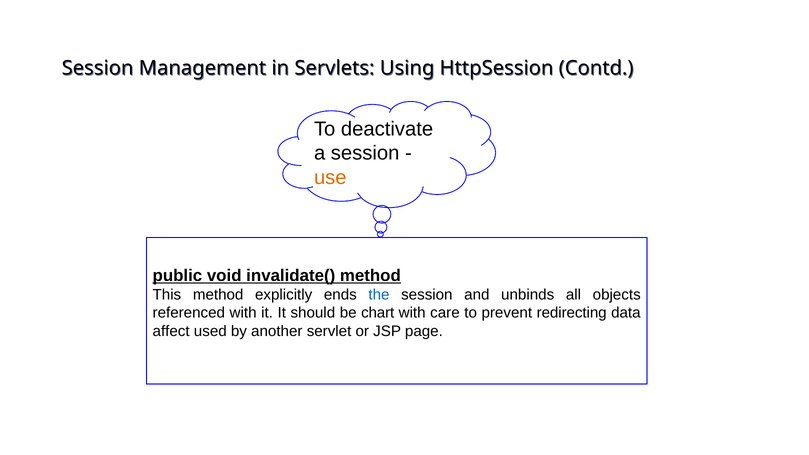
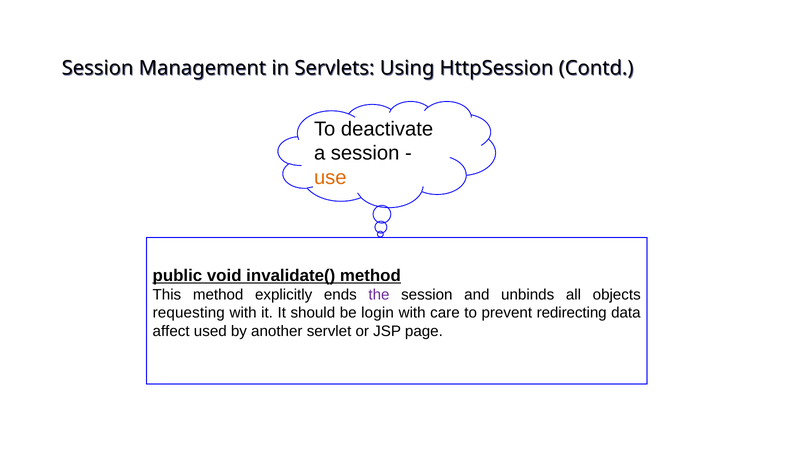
the colour: blue -> purple
referenced: referenced -> requesting
chart: chart -> login
